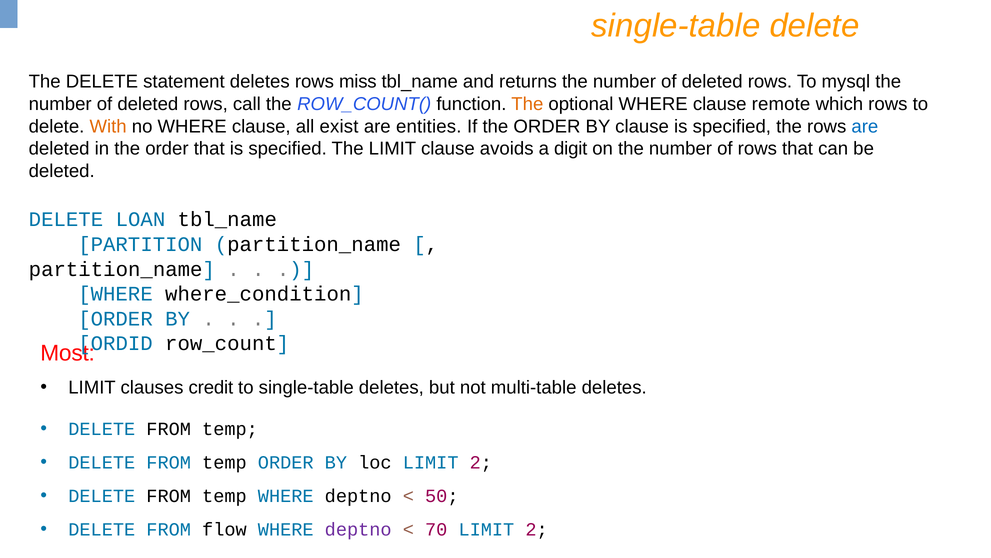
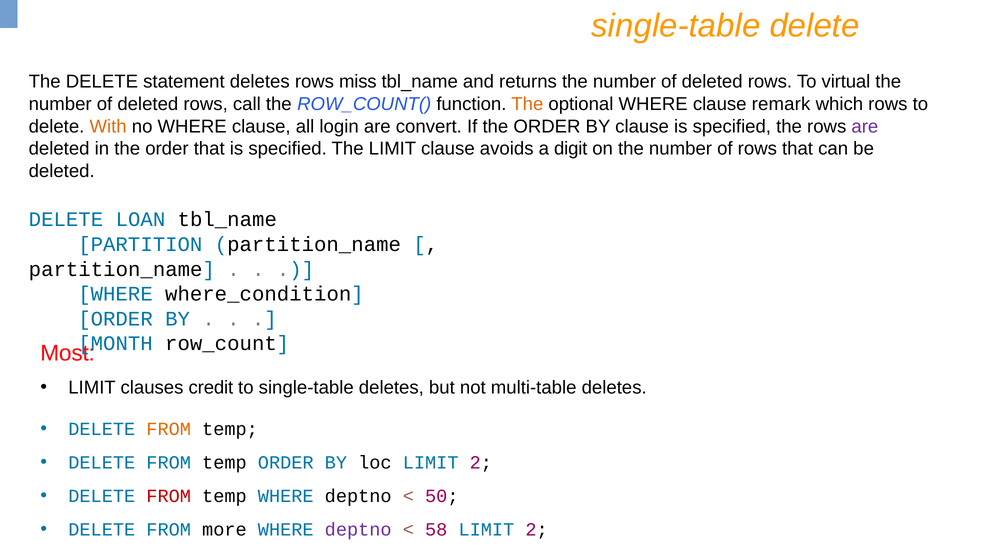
mysql: mysql -> virtual
remote: remote -> remark
exist: exist -> login
entities: entities -> convert
are at (865, 126) colour: blue -> purple
ORDID: ORDID -> MONTH
FROM at (169, 429) colour: black -> orange
FROM at (169, 496) colour: black -> red
flow: flow -> more
70: 70 -> 58
